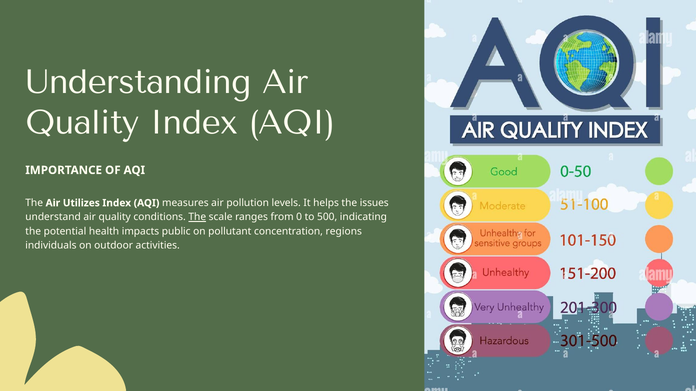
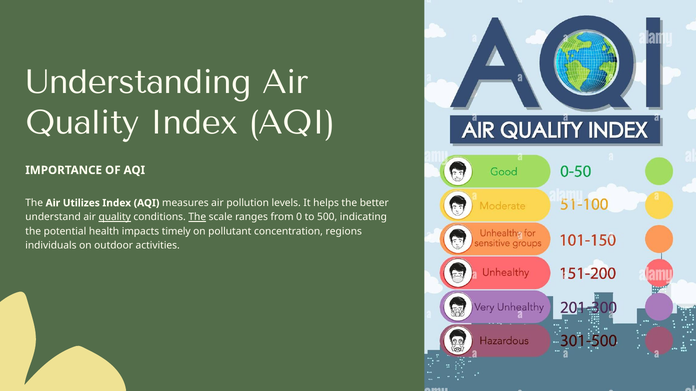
issues: issues -> better
quality at (115, 217) underline: none -> present
public: public -> timely
